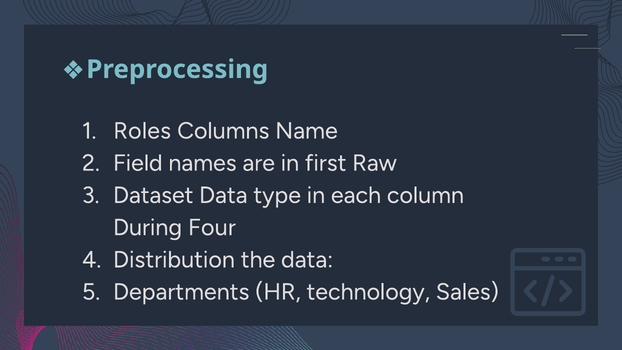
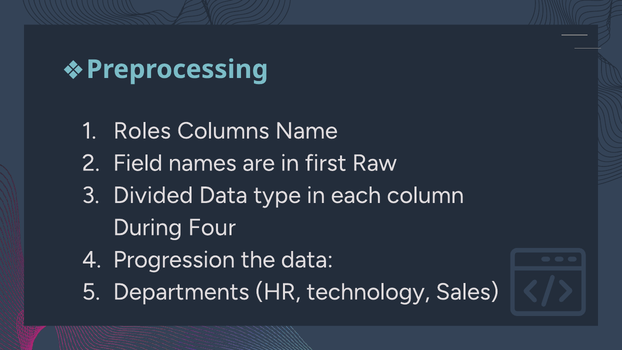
Dataset: Dataset -> Divided
Distribution: Distribution -> Progression
